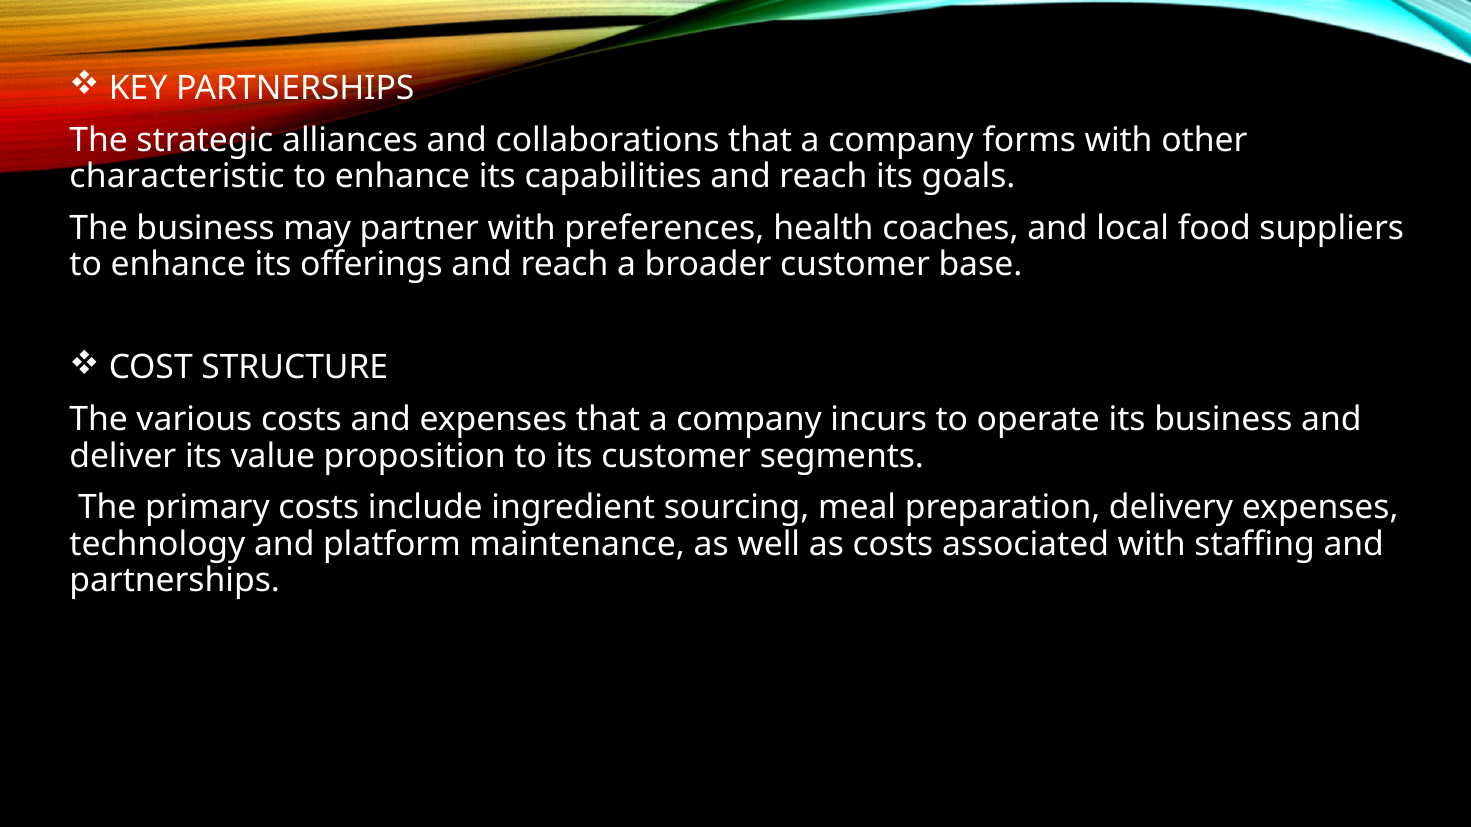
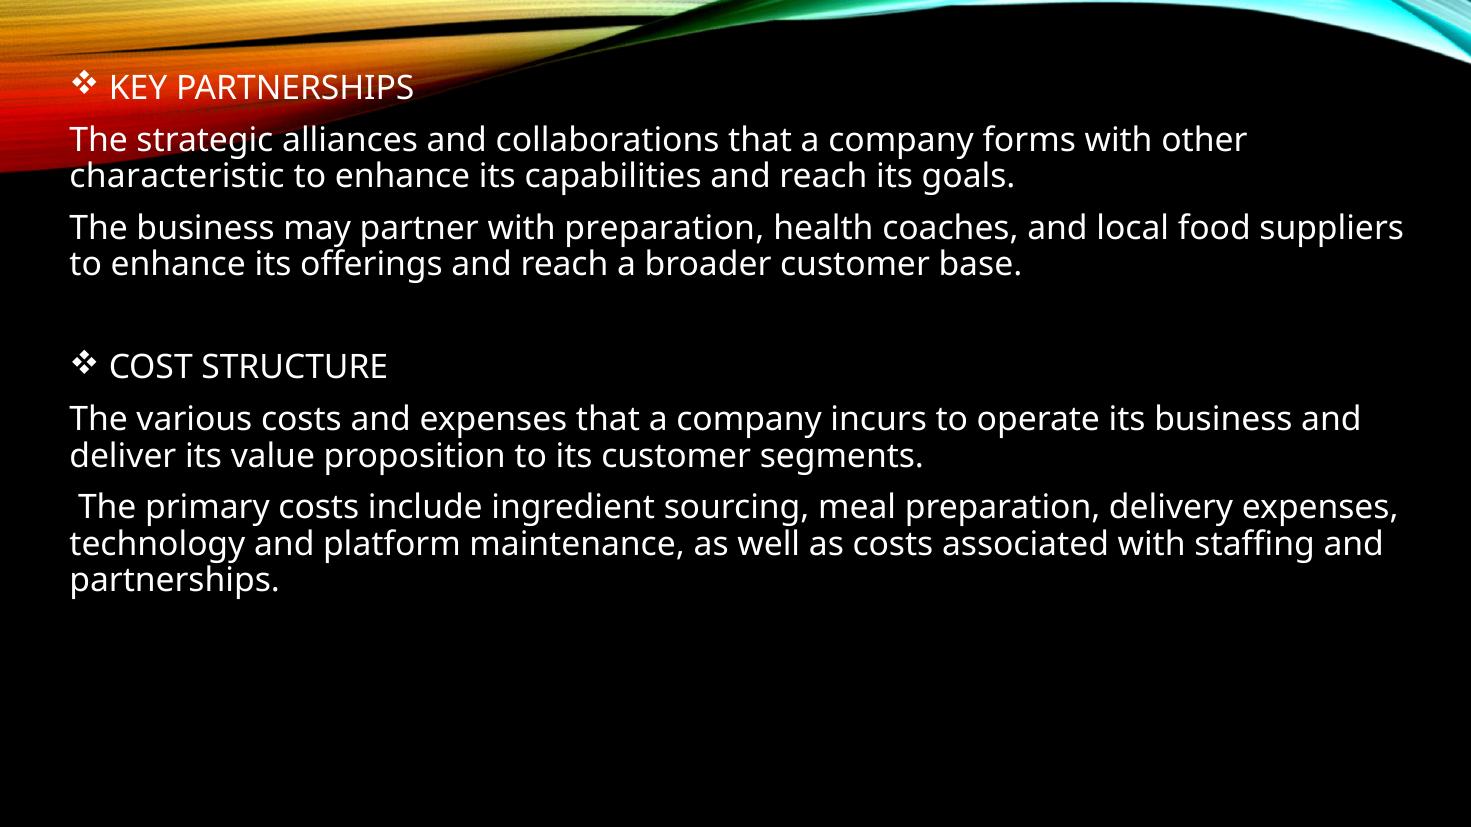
with preferences: preferences -> preparation
